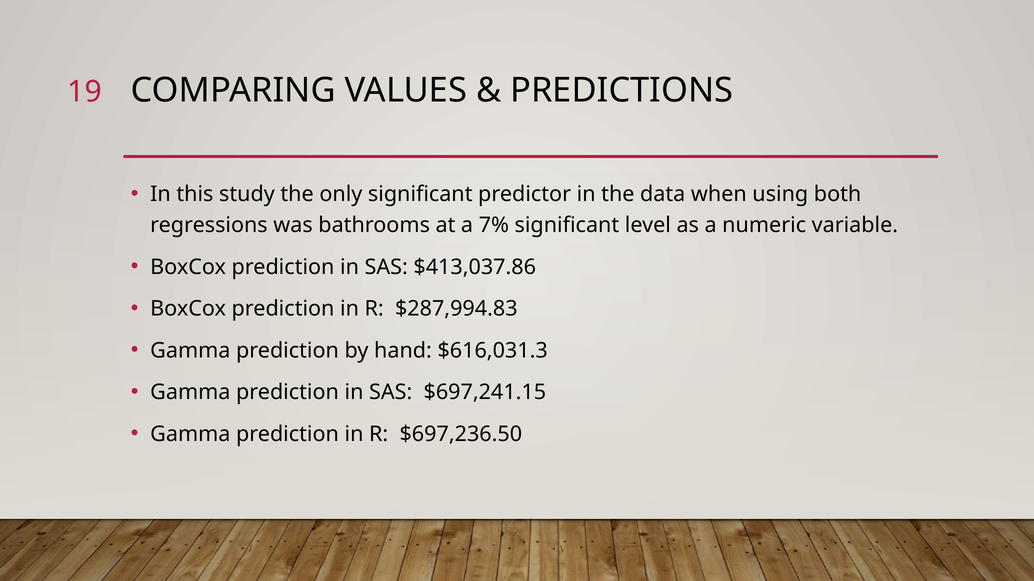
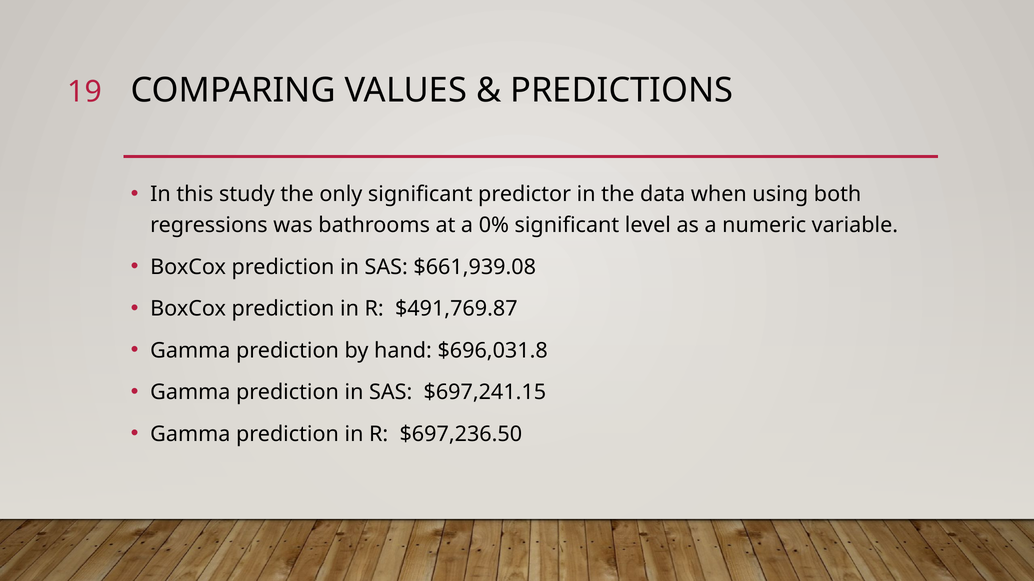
7%: 7% -> 0%
$413,037.86: $413,037.86 -> $661,939.08
$287,994.83: $287,994.83 -> $491,769.87
$616,031.3: $616,031.3 -> $696,031.8
